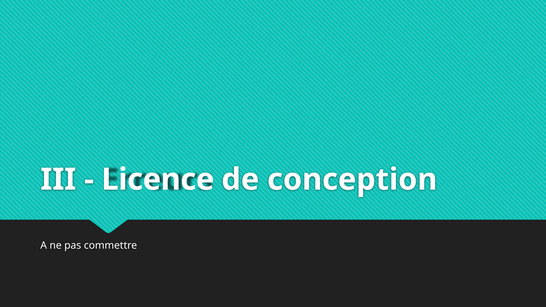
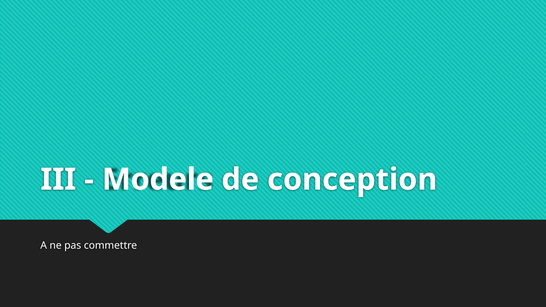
Licence: Licence -> Modele
